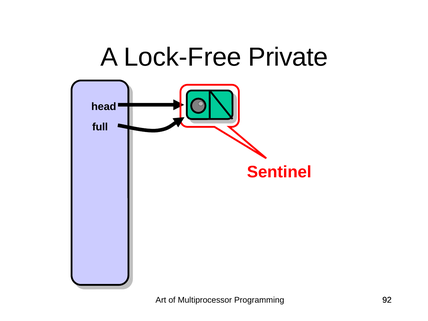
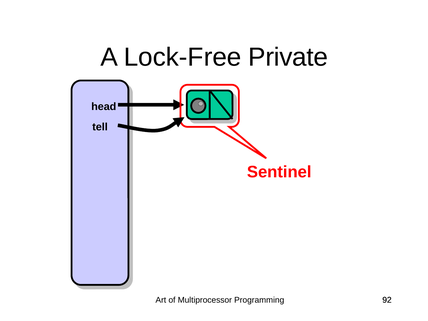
full: full -> tell
